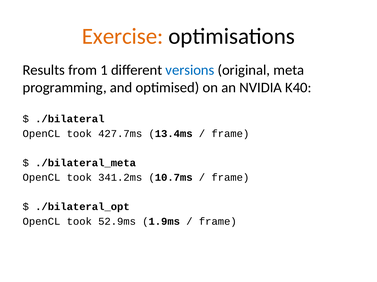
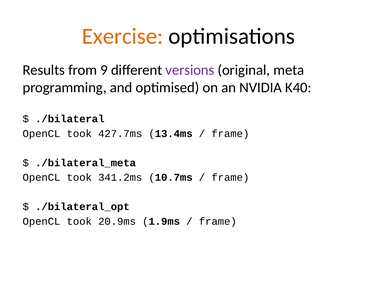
1: 1 -> 9
versions colour: blue -> purple
52.9ms: 52.9ms -> 20.9ms
